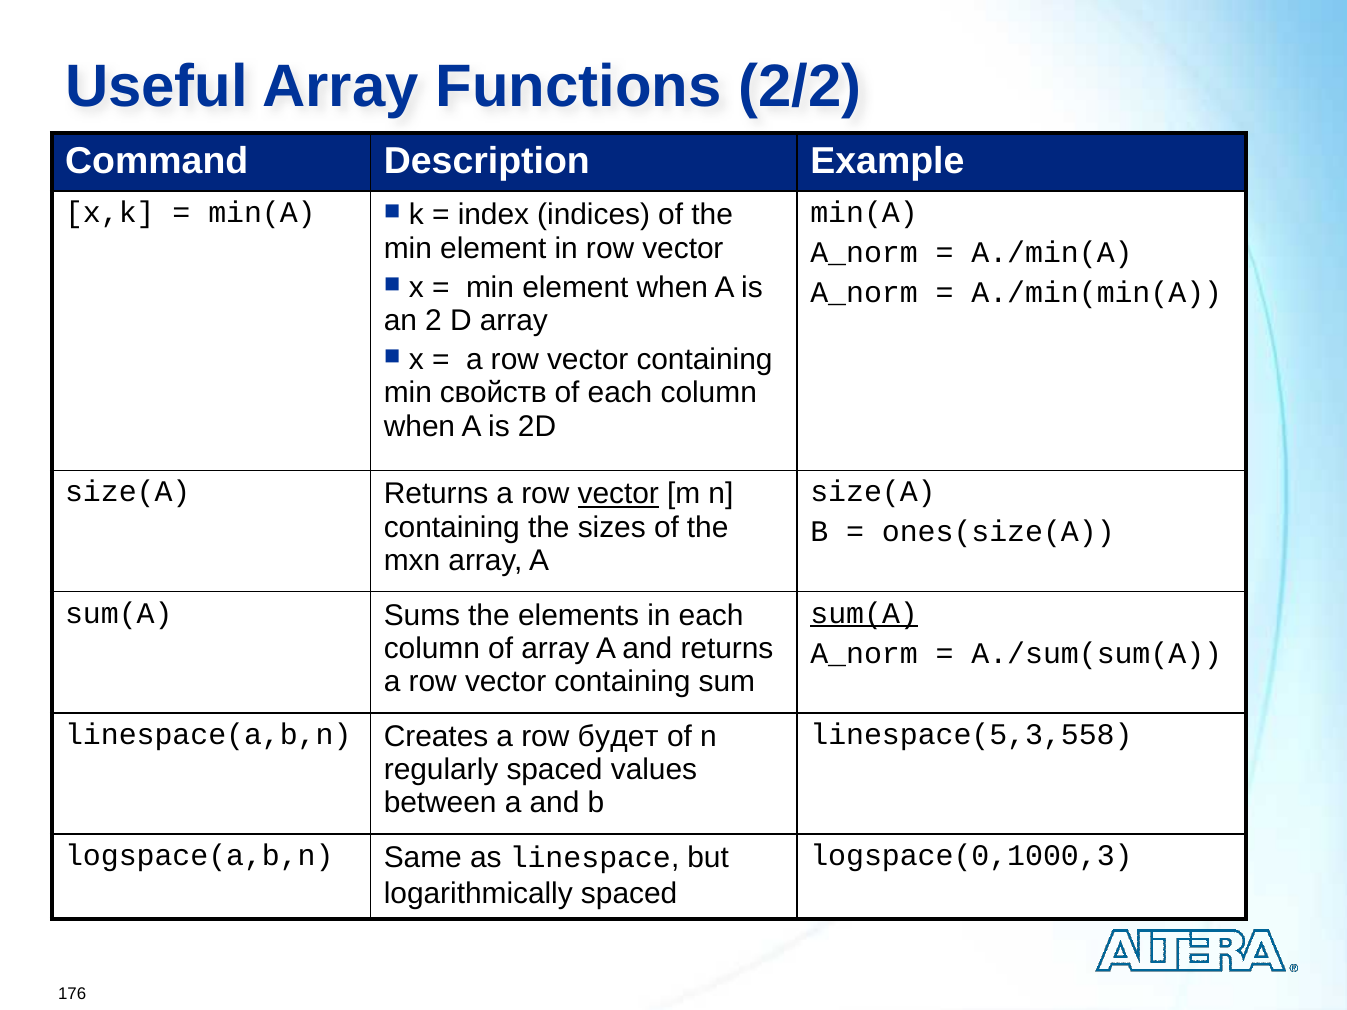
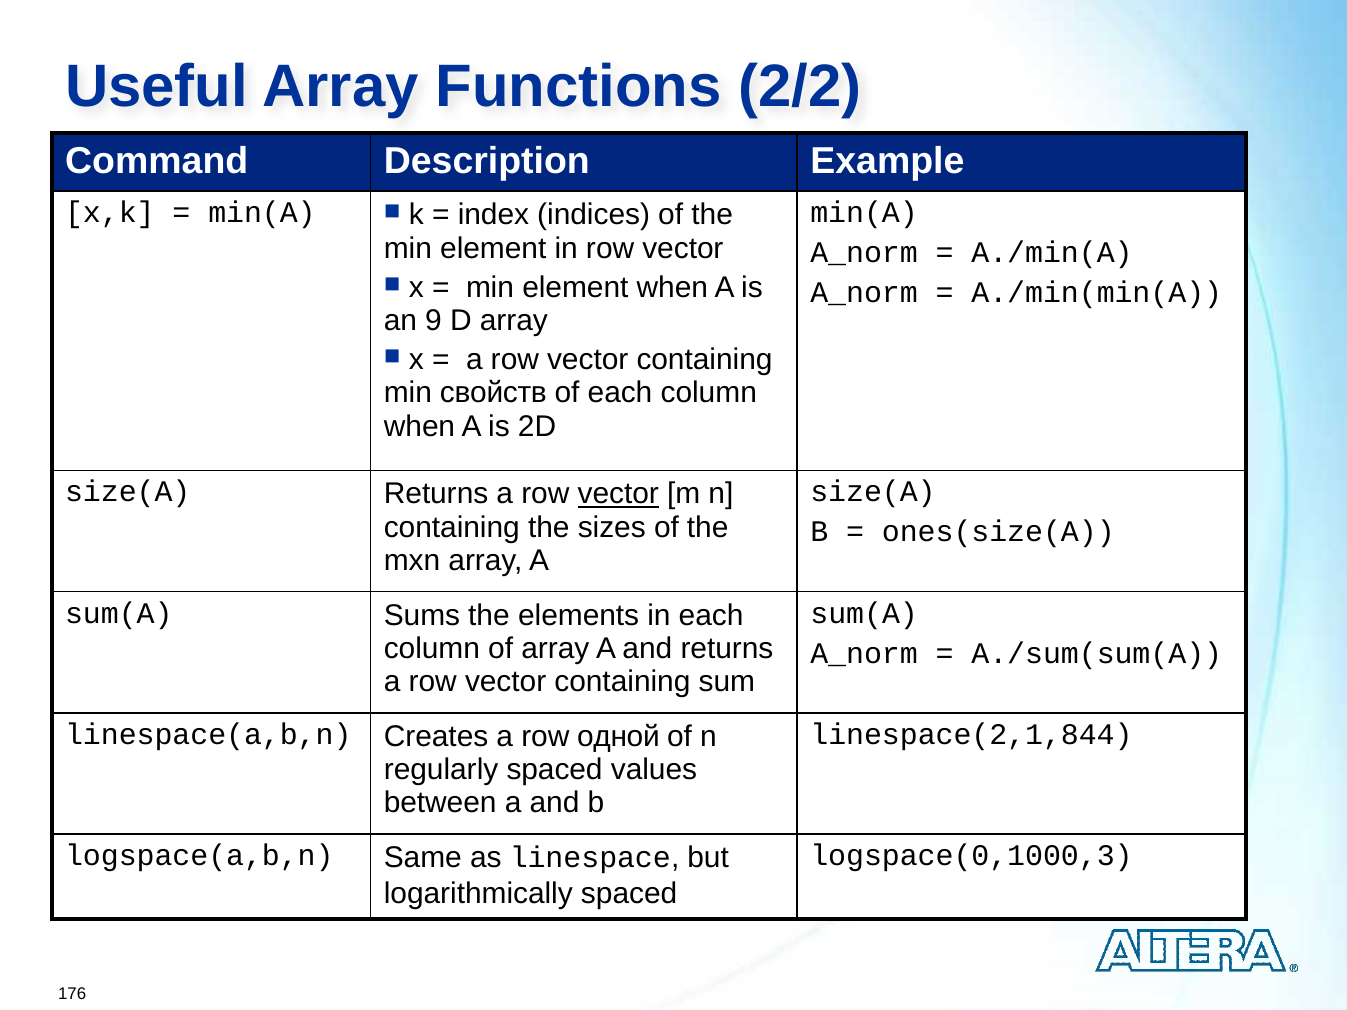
2: 2 -> 9
sum(A at (864, 613) underline: present -> none
будет: будет -> одной
linespace(5,3,558: linespace(5,3,558 -> linespace(2,1,844
